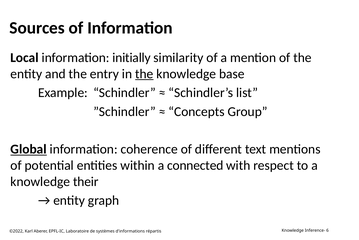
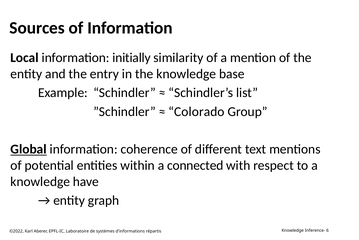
the at (144, 74) underline: present -> none
Concepts: Concepts -> Colorado
their: their -> have
